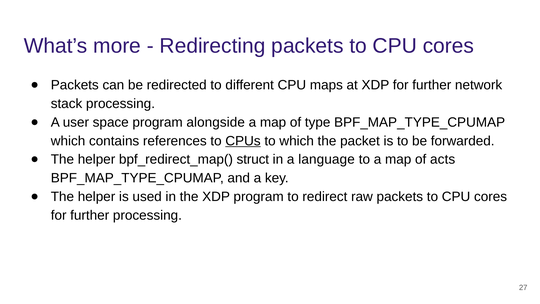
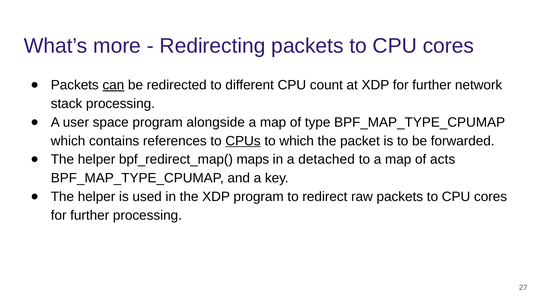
can underline: none -> present
maps: maps -> count
struct: struct -> maps
language: language -> detached
